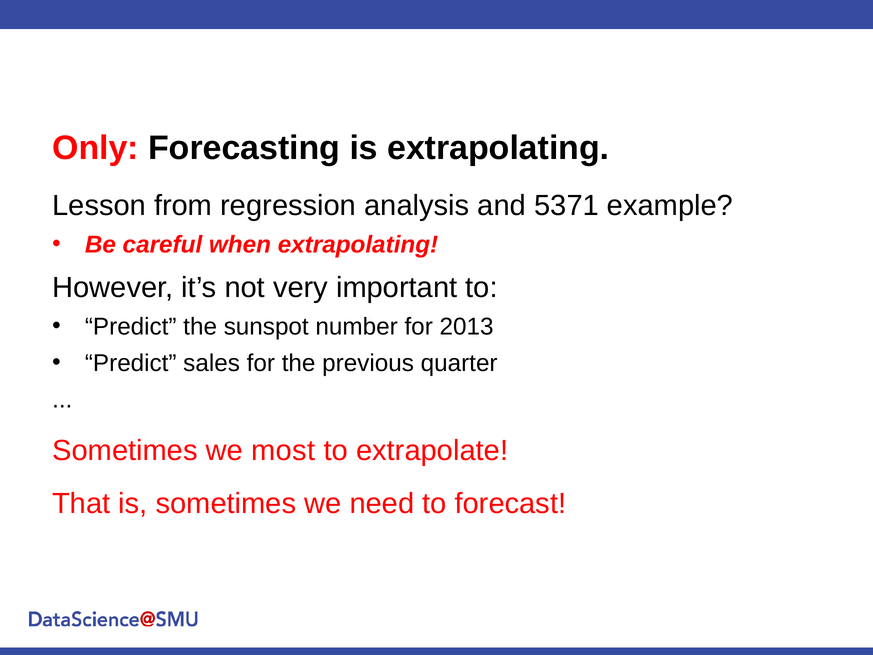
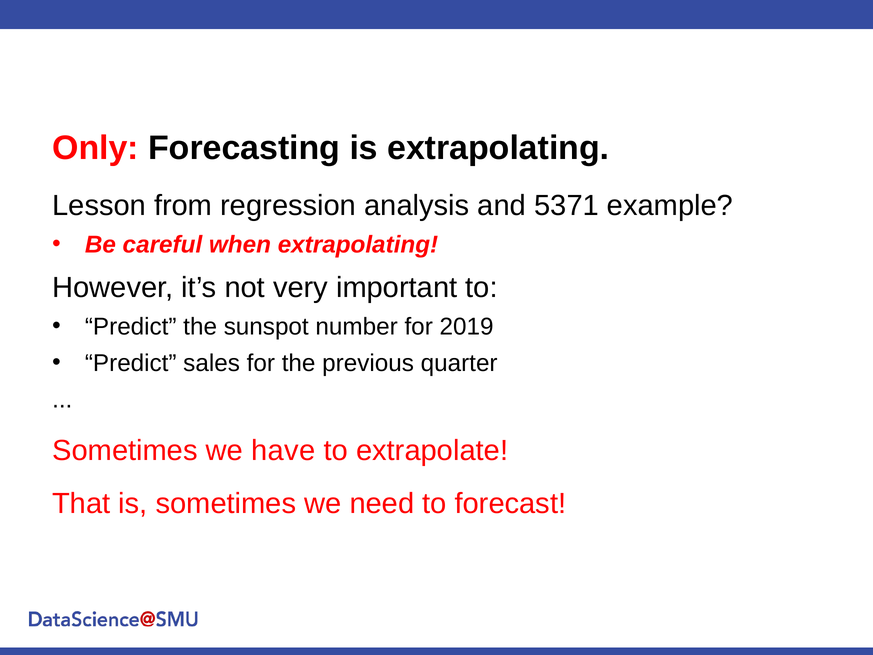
2013: 2013 -> 2019
most: most -> have
